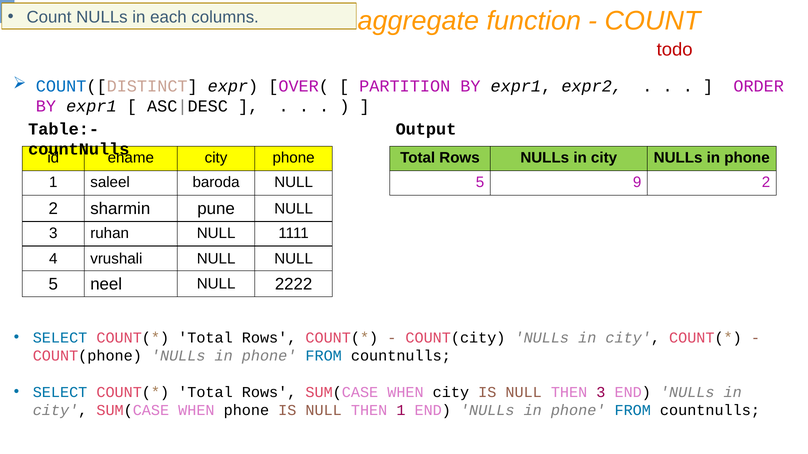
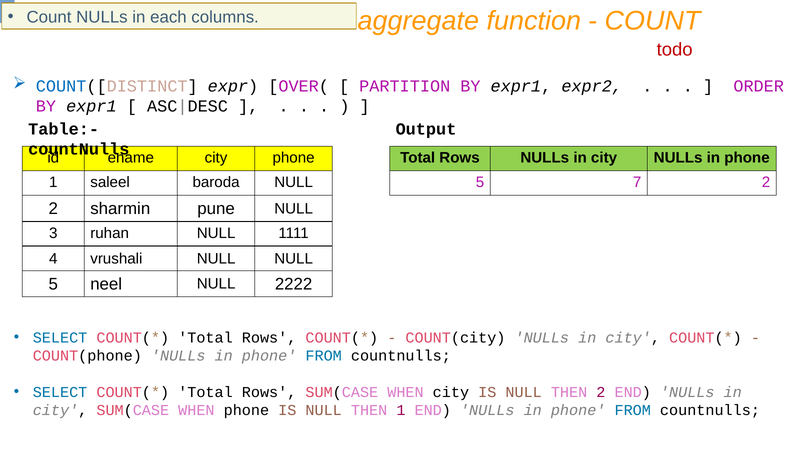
9: 9 -> 7
THEN 3: 3 -> 2
